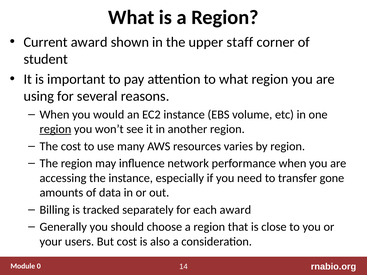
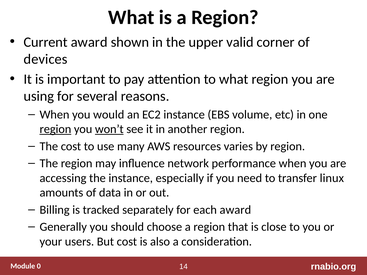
staff: staff -> valid
student: student -> devices
won’t underline: none -> present
gone: gone -> linux
